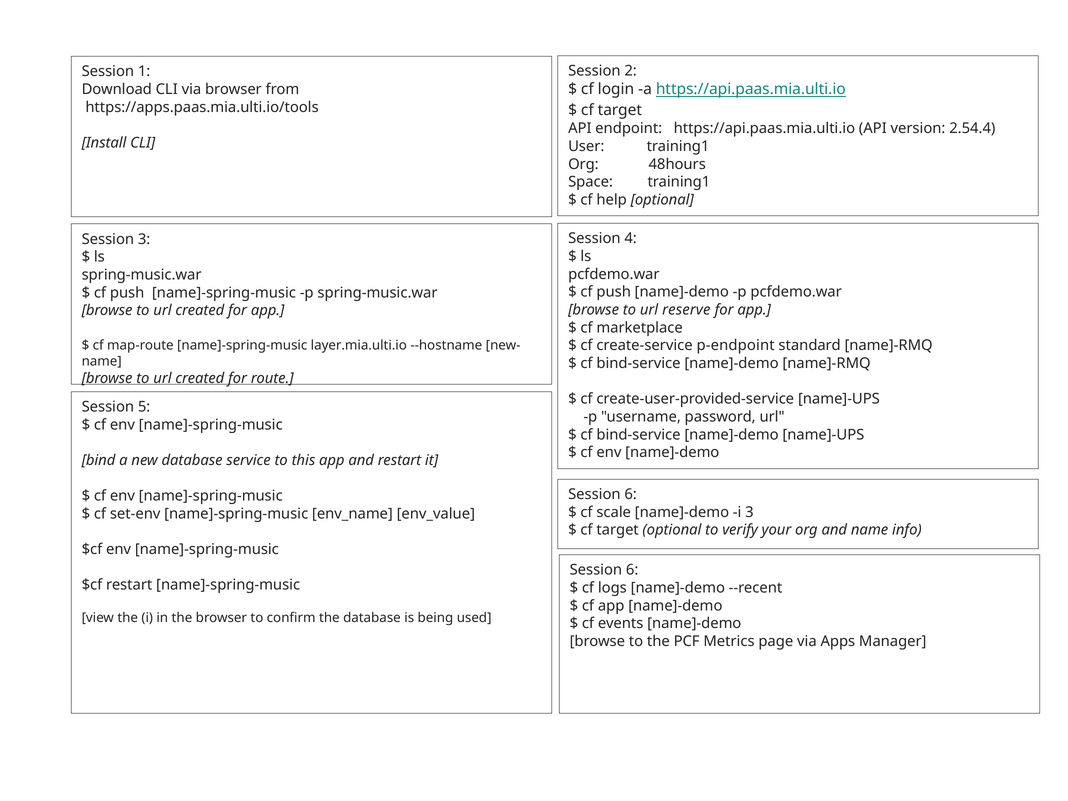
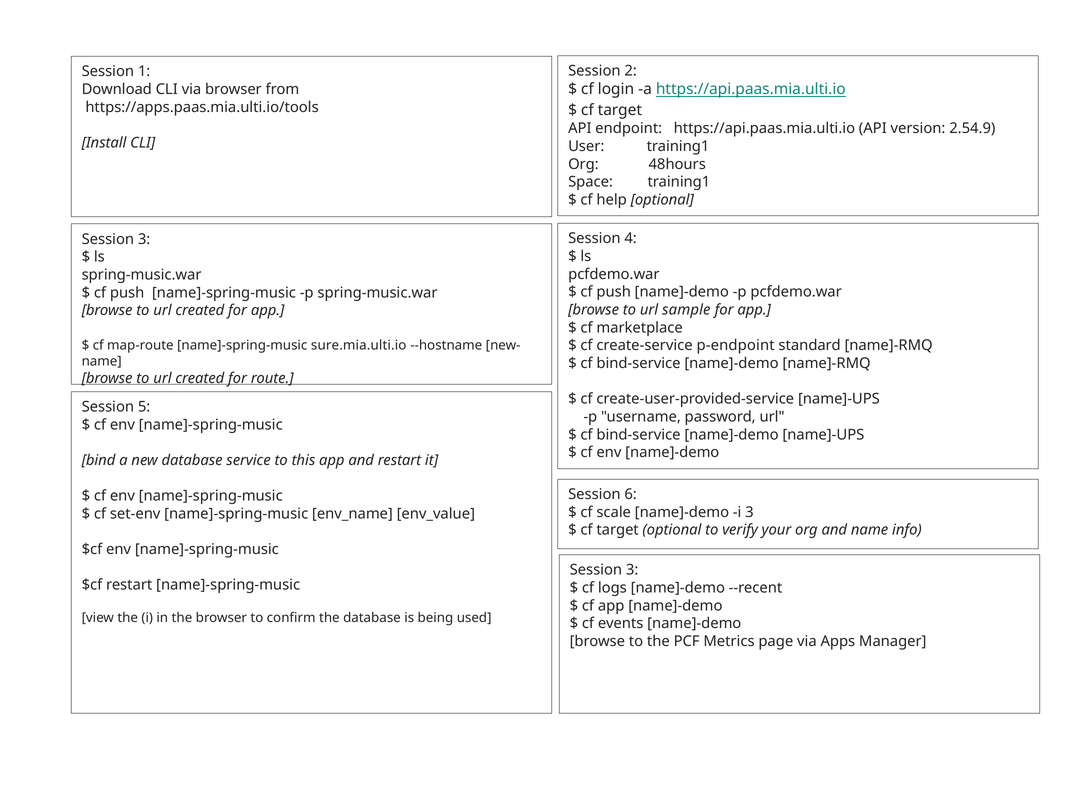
2.54.4: 2.54.4 -> 2.54.9
reserve: reserve -> sample
layer.mia.ulti.io: layer.mia.ulti.io -> sure.mia.ulti.io
6 at (632, 570): 6 -> 3
